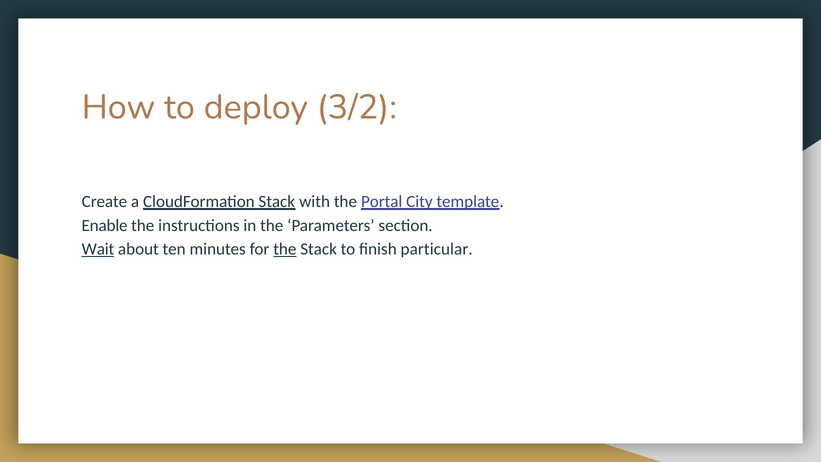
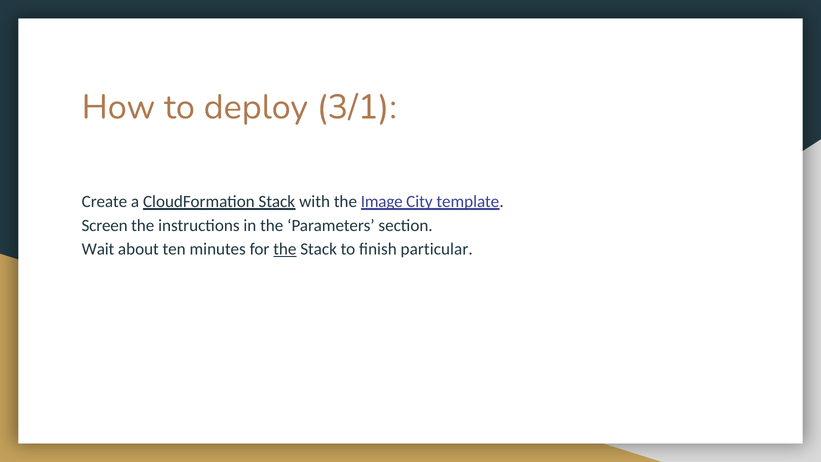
3/2: 3/2 -> 3/1
Portal: Portal -> Image
Enable: Enable -> Screen
Wait underline: present -> none
